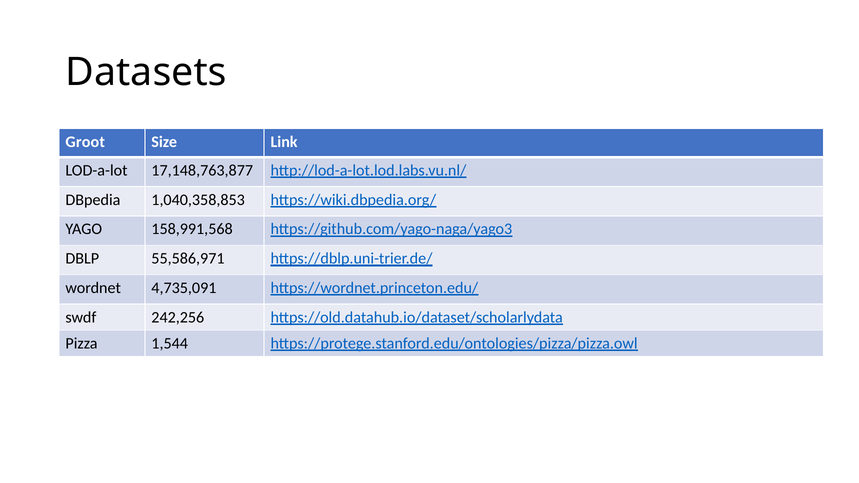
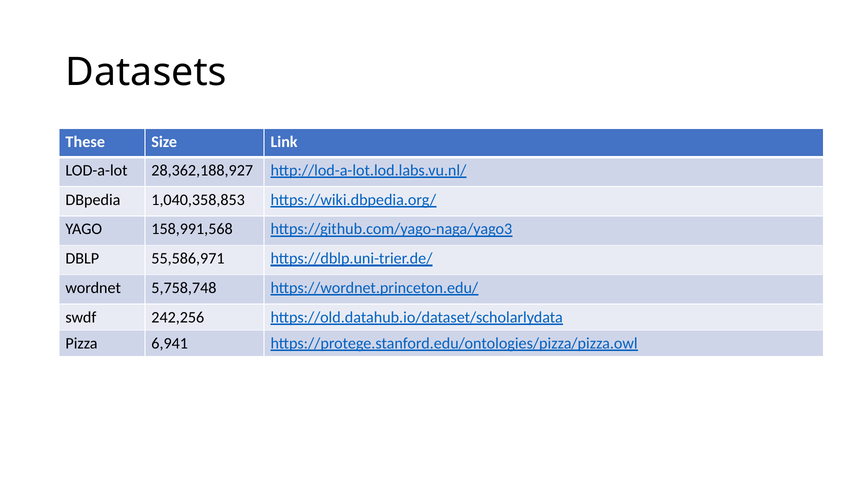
Groot: Groot -> These
17,148,763,877: 17,148,763,877 -> 28,362,188,927
4,735,091: 4,735,091 -> 5,758,748
1,544: 1,544 -> 6,941
